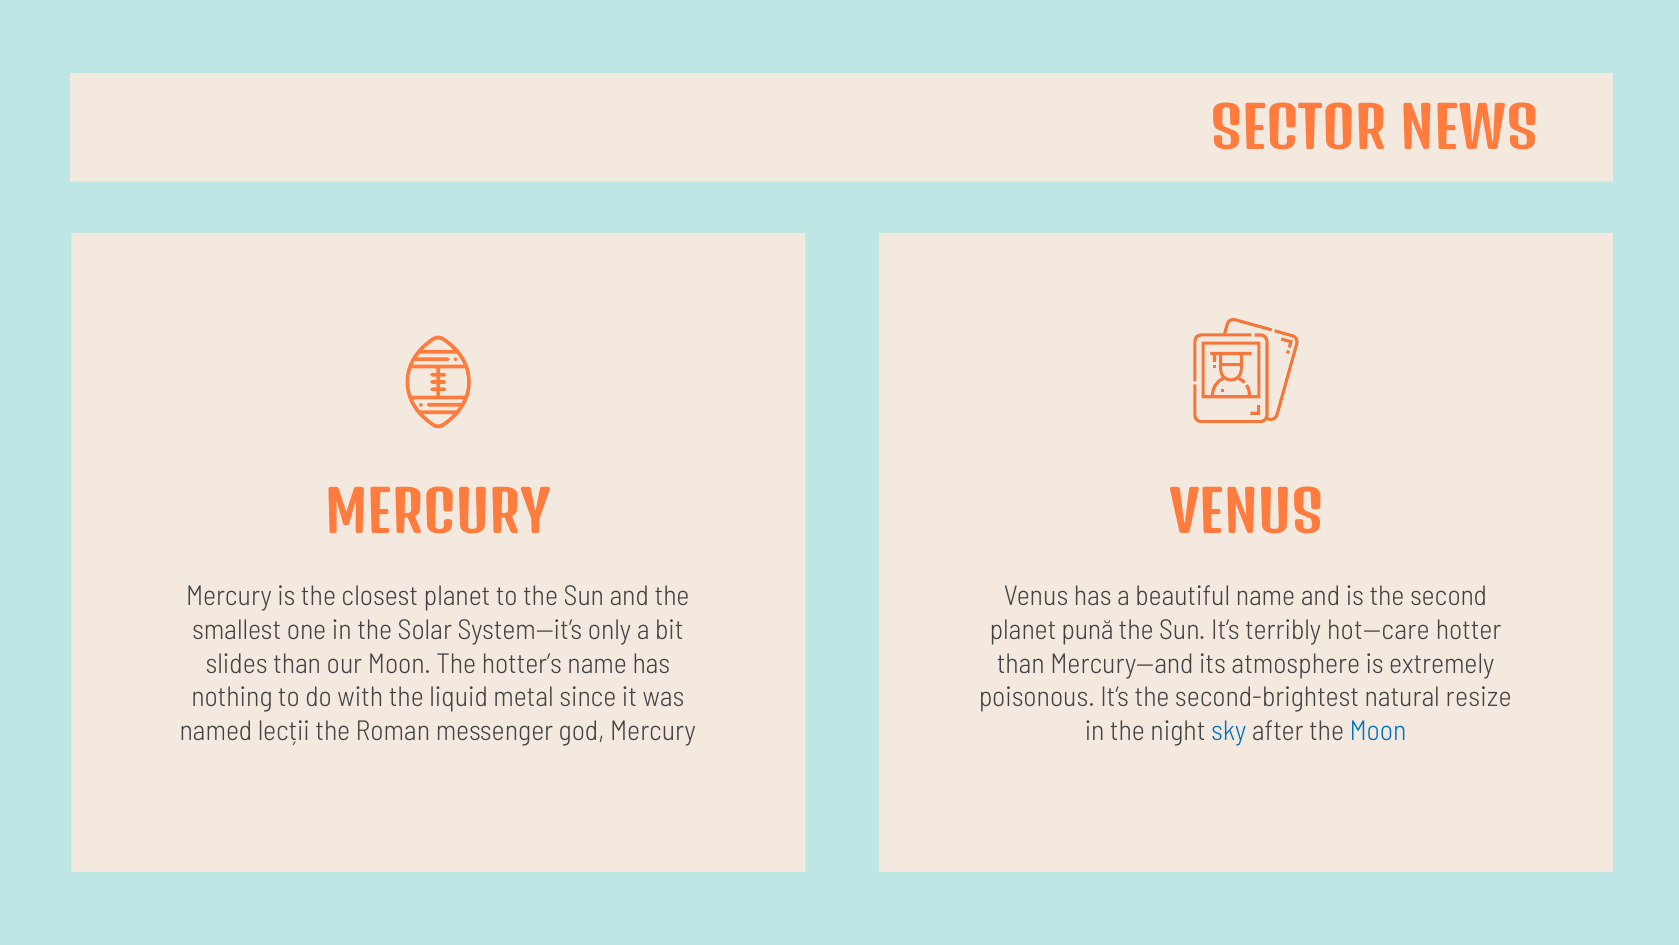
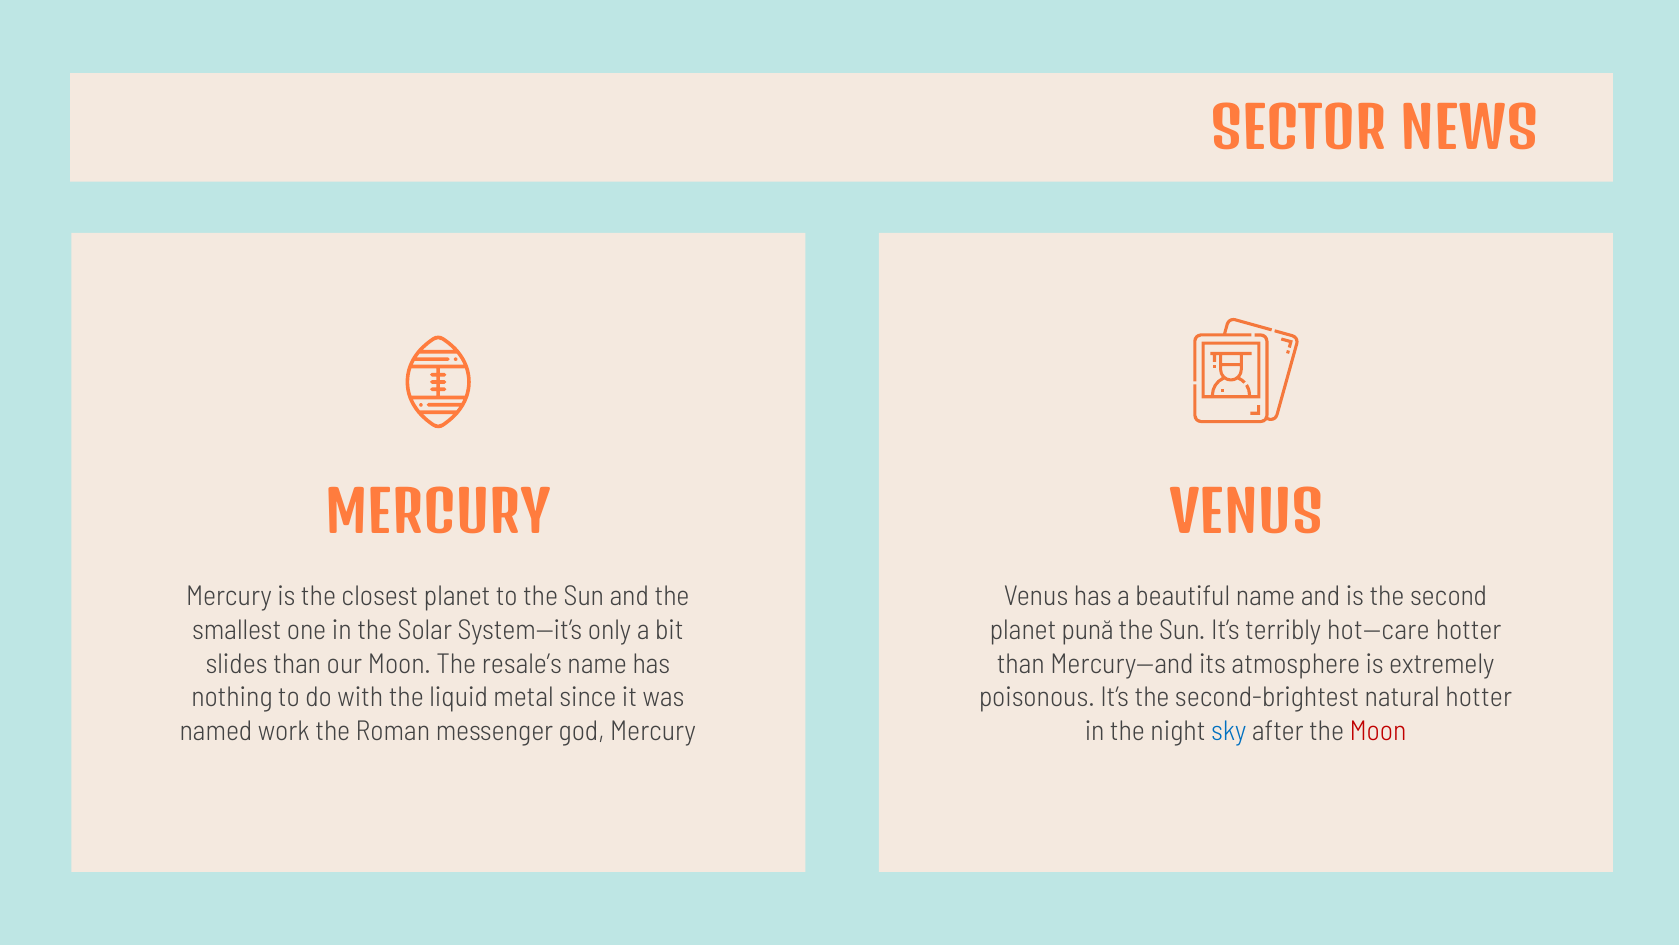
hotter’s: hotter’s -> resale’s
natural resize: resize -> hotter
lecții: lecții -> work
Moon at (1378, 731) colour: blue -> red
